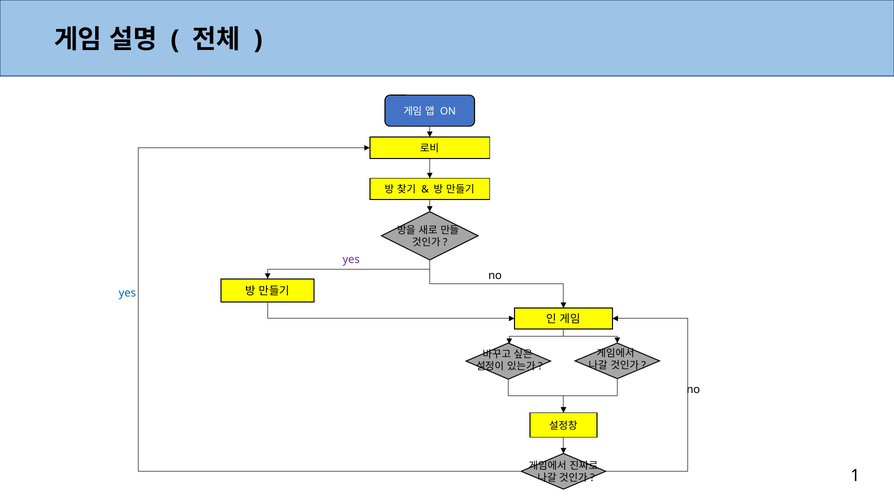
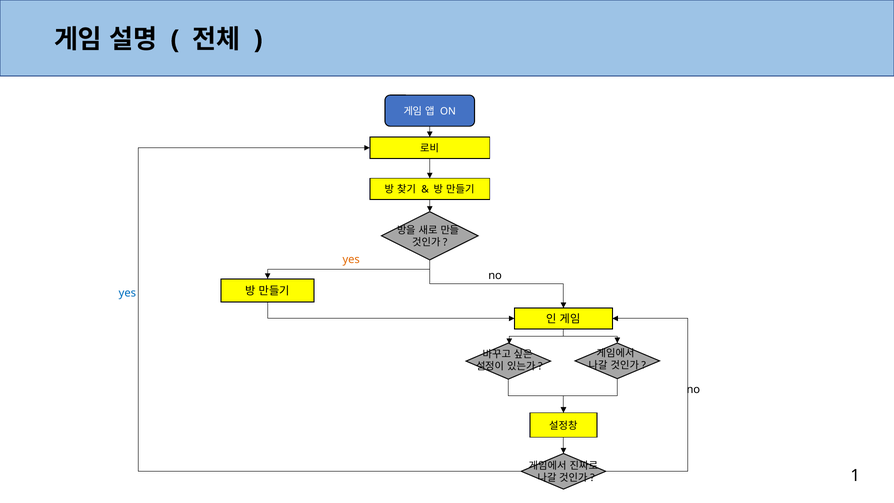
yes at (351, 260) colour: purple -> orange
